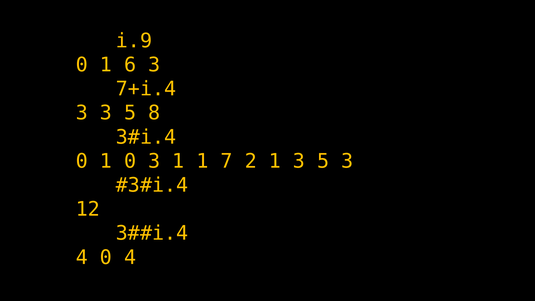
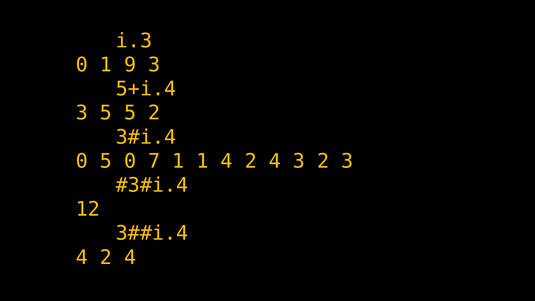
i.9: i.9 -> i.3
6: 6 -> 9
7+i.4: 7+i.4 -> 5+i.4
3 3: 3 -> 5
5 8: 8 -> 2
1 at (106, 161): 1 -> 5
0 3: 3 -> 7
1 7: 7 -> 4
1 at (275, 161): 1 -> 4
5 at (323, 161): 5 -> 2
0 at (106, 257): 0 -> 2
